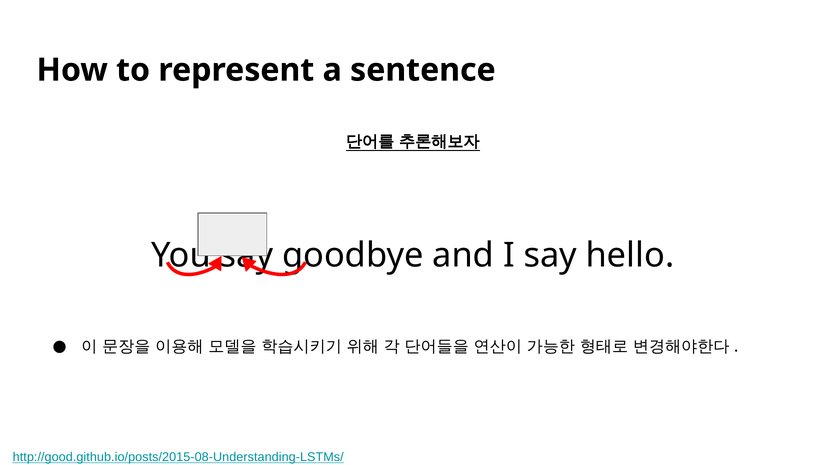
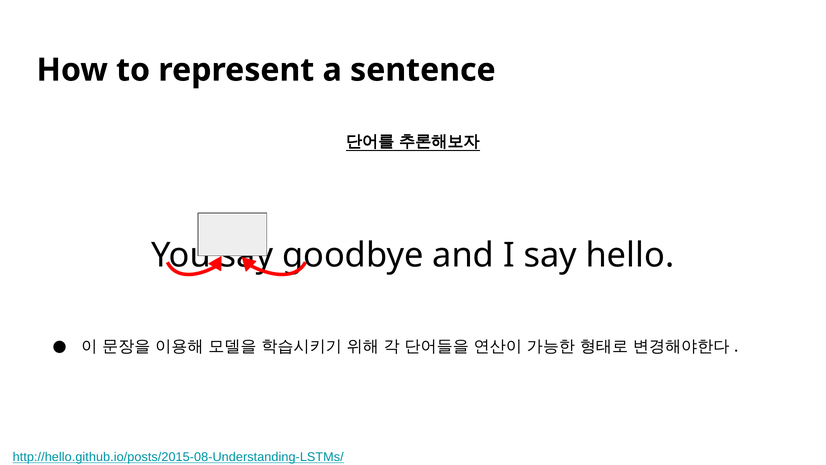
http://good.github.io/posts/2015-08-Understanding-LSTMs/: http://good.github.io/posts/2015-08-Understanding-LSTMs/ -> http://hello.github.io/posts/2015-08-Understanding-LSTMs/
